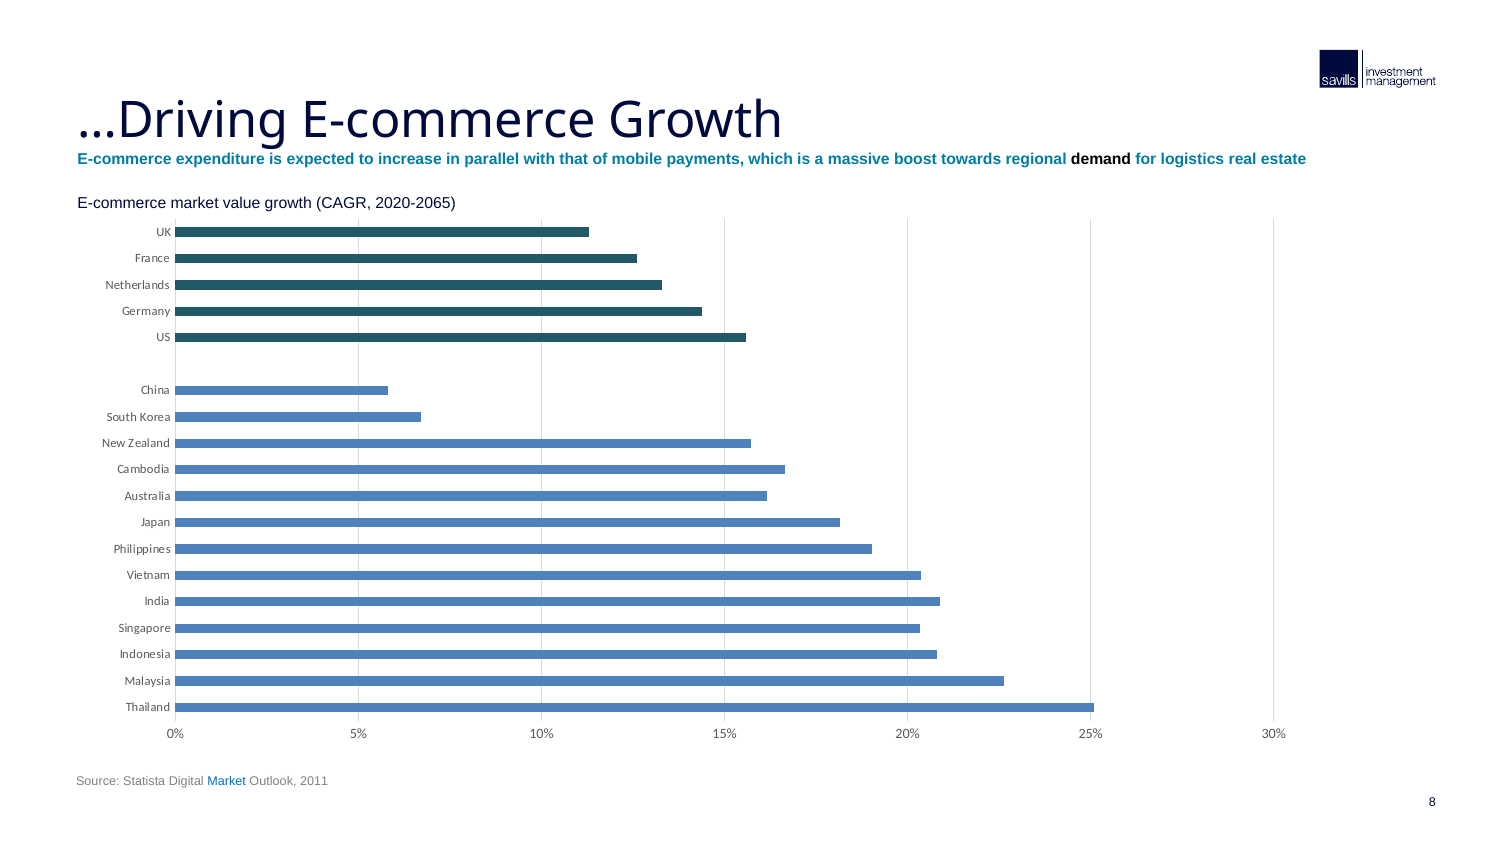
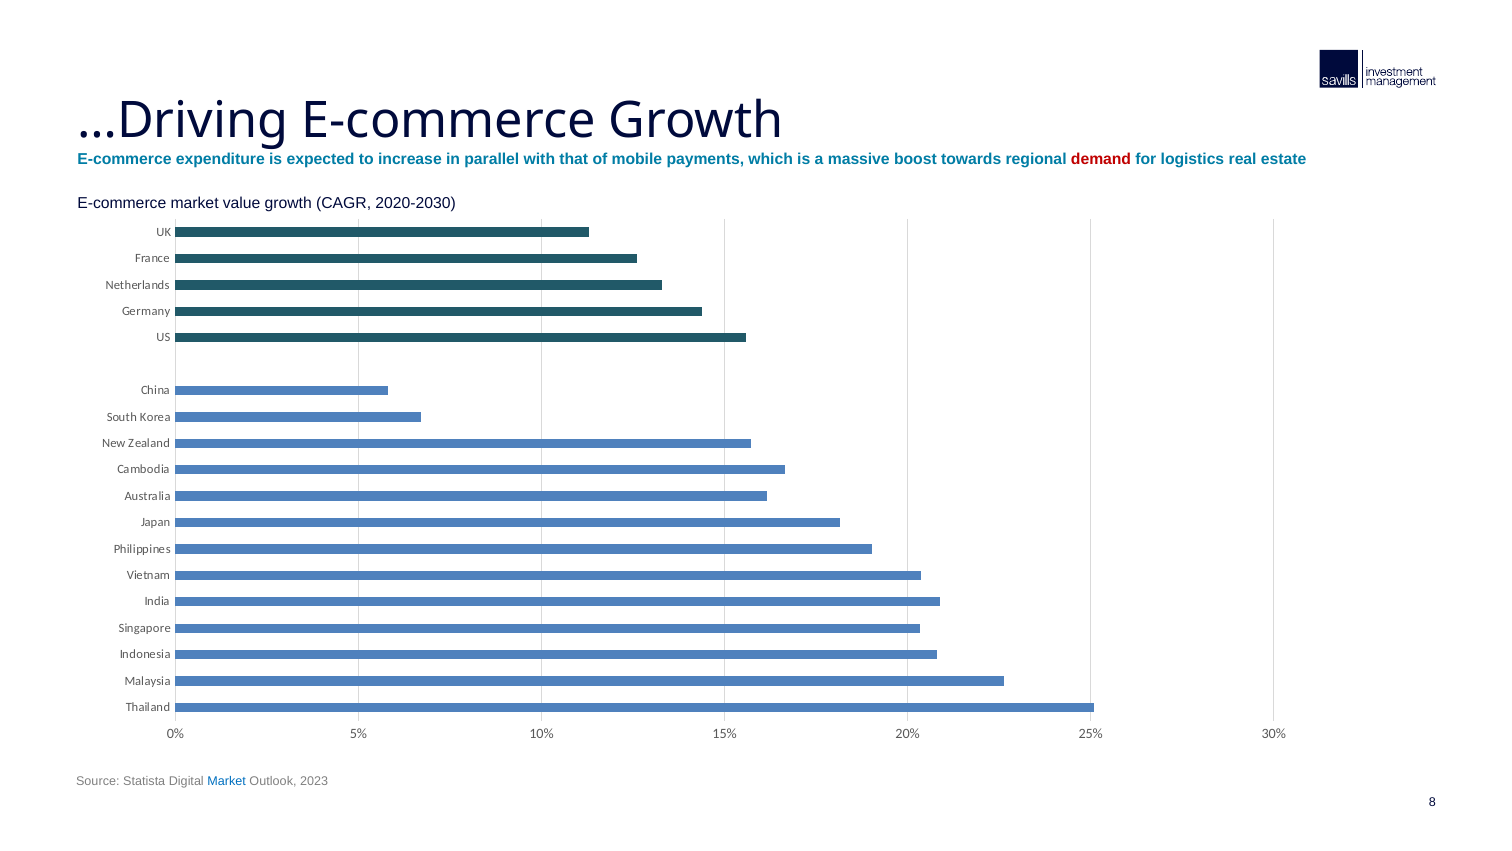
demand colour: black -> red
2020-2065: 2020-2065 -> 2020-2030
2011: 2011 -> 2023
